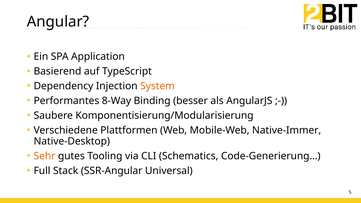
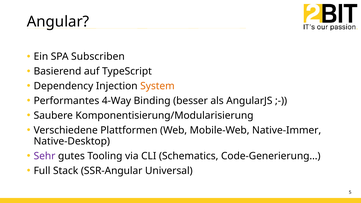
Application: Application -> Subscriben
8-Way: 8-Way -> 4-Way
Sehr colour: orange -> purple
